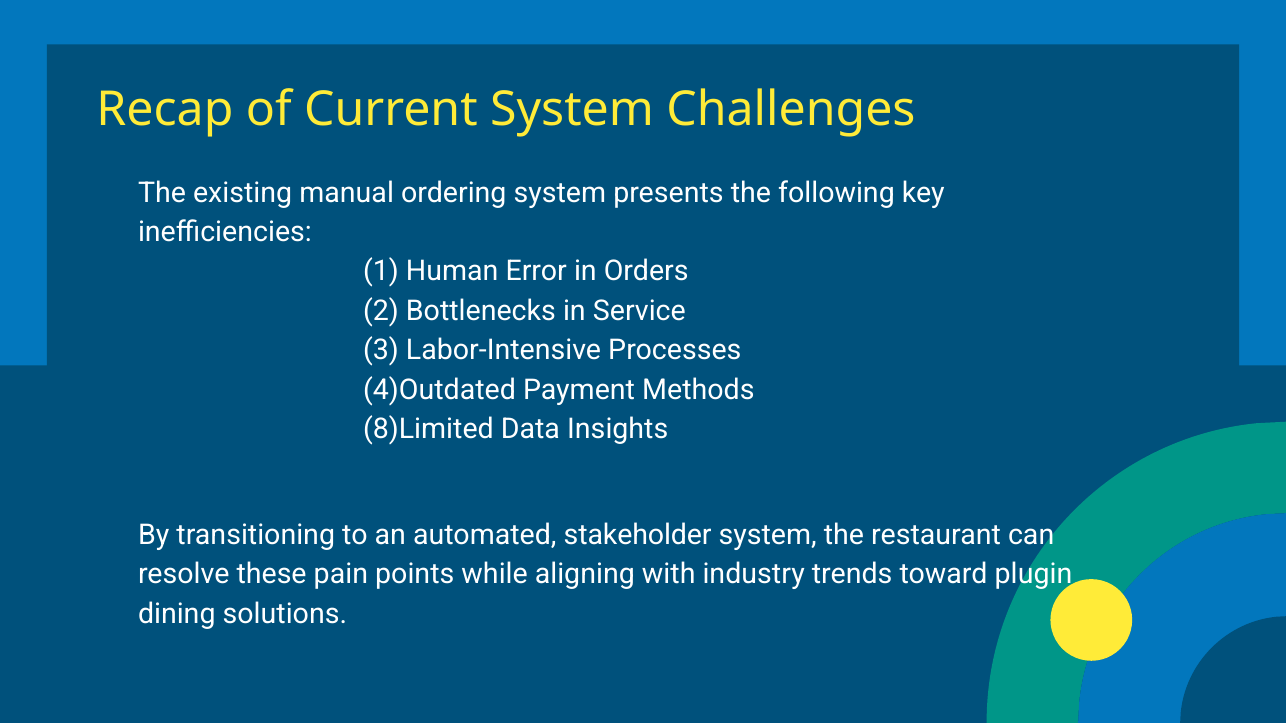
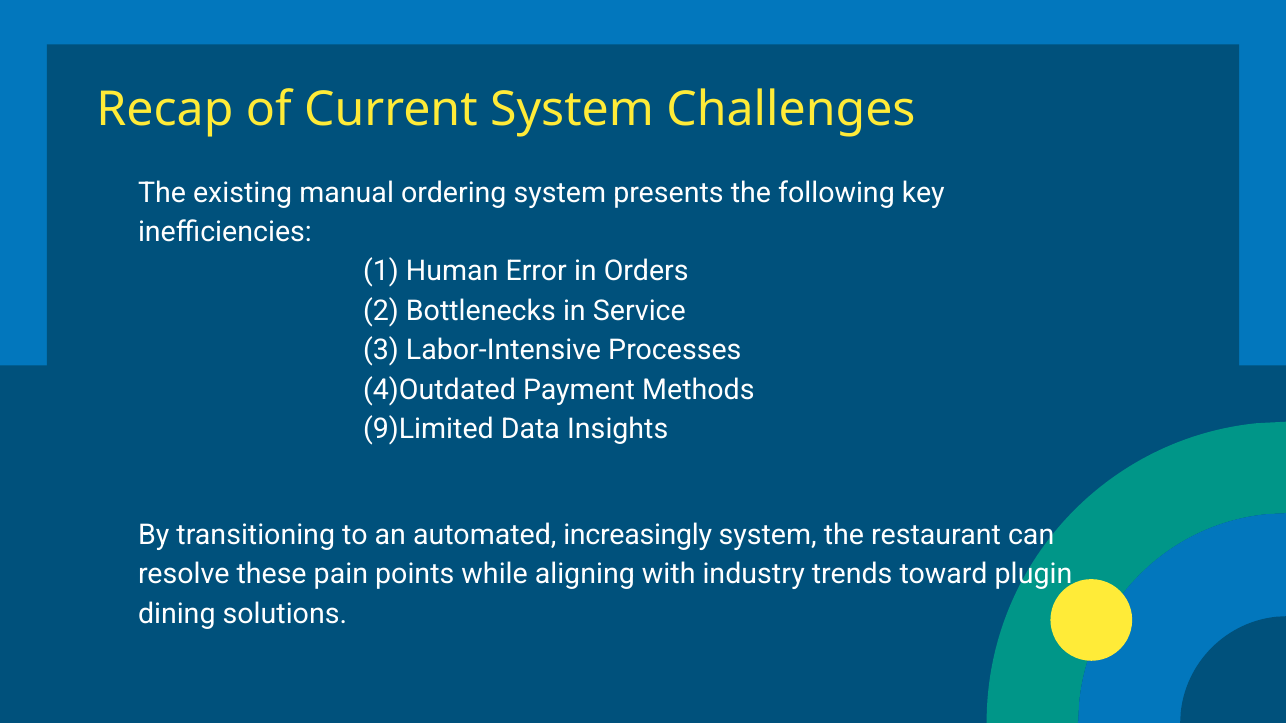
8)Limited: 8)Limited -> 9)Limited
stakeholder: stakeholder -> increasingly
